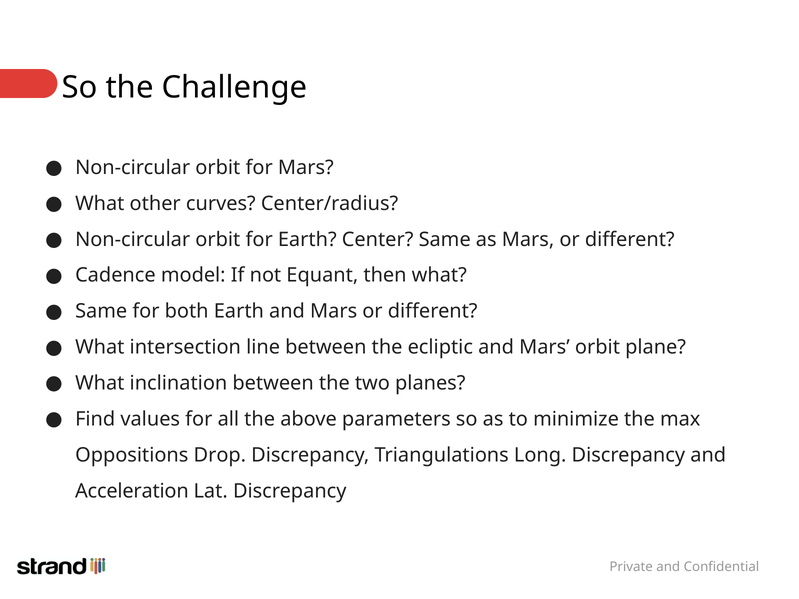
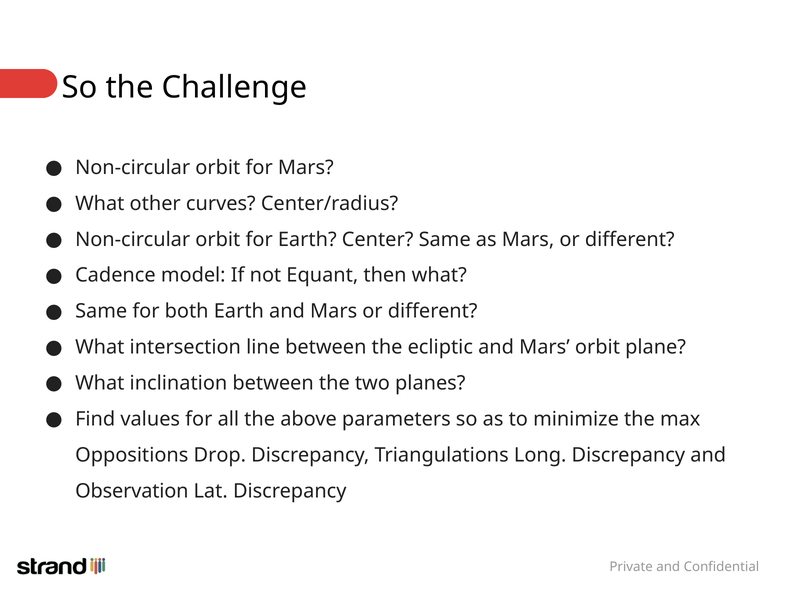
Acceleration: Acceleration -> Observation
